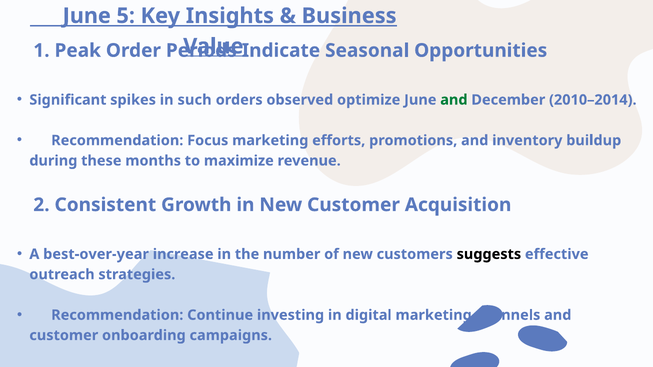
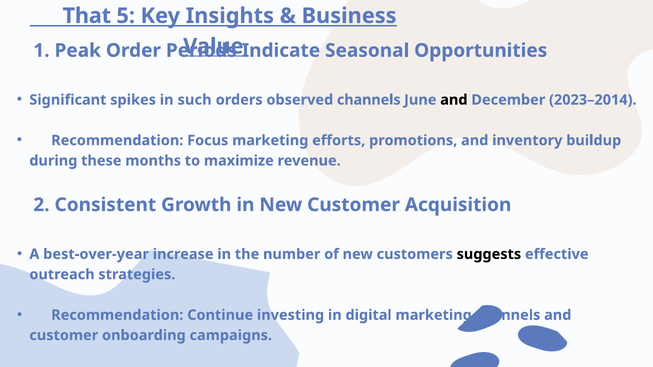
June at (87, 16): June -> That
observed optimize: optimize -> channels
and at (454, 100) colour: green -> black
2010–2014: 2010–2014 -> 2023–2014
